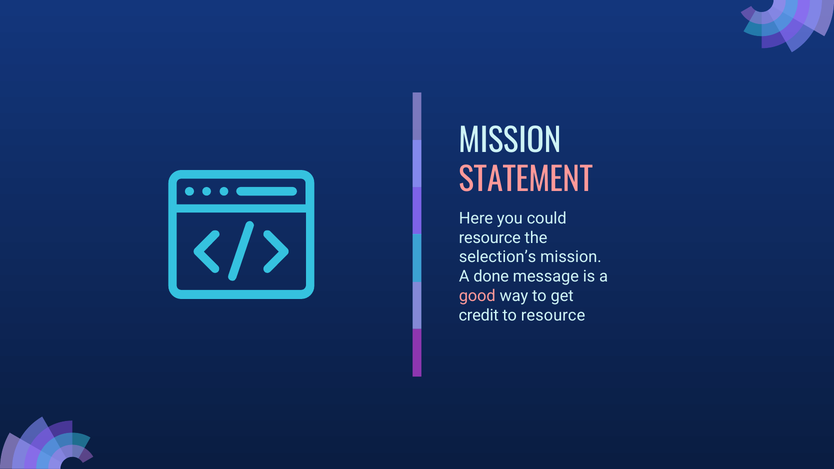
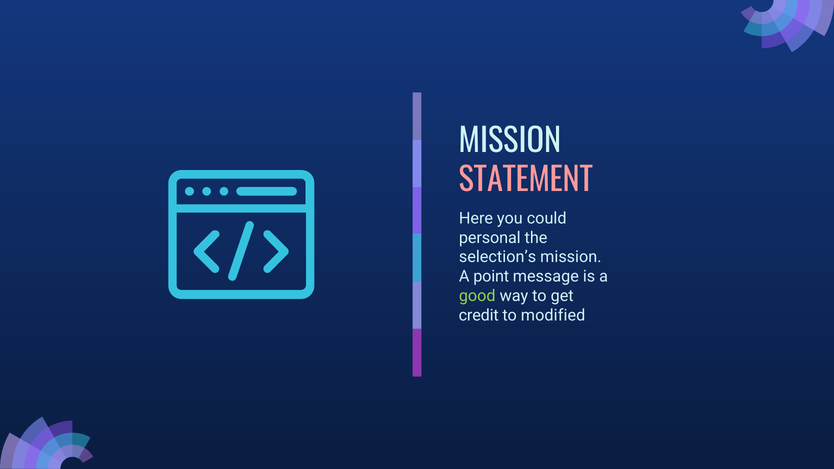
resource at (490, 238): resource -> personal
done: done -> point
good colour: pink -> light green
to resource: resource -> modified
